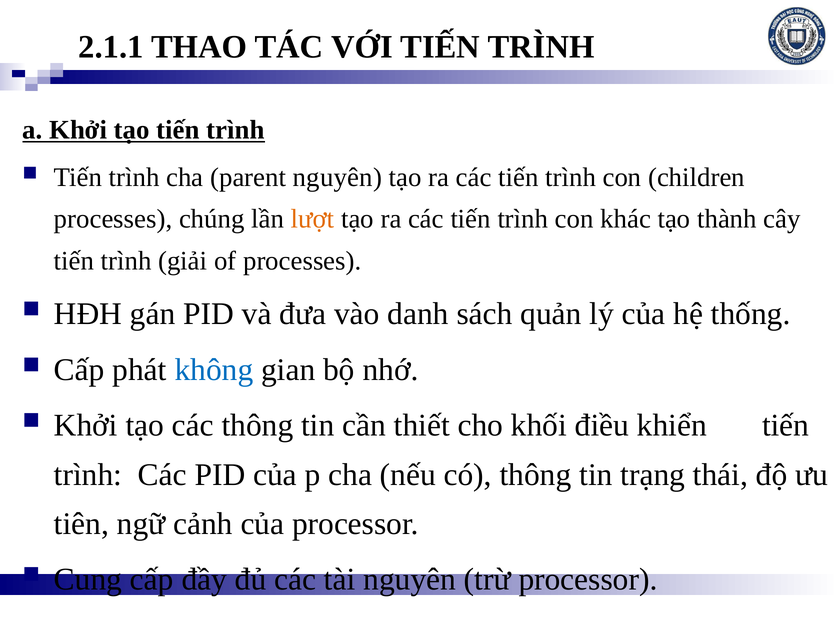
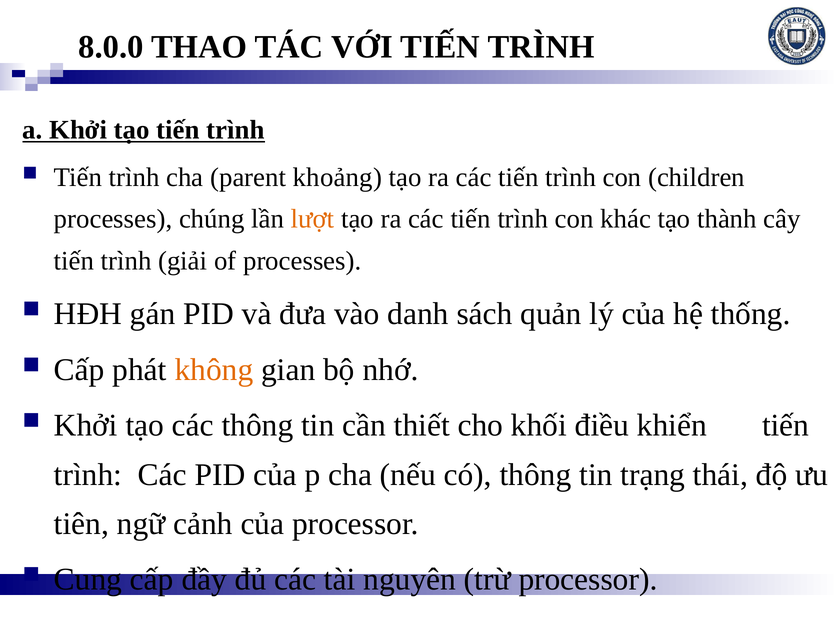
2.1.1: 2.1.1 -> 8.0.0
parent nguyên: nguyên -> khoảng
không colour: blue -> orange
